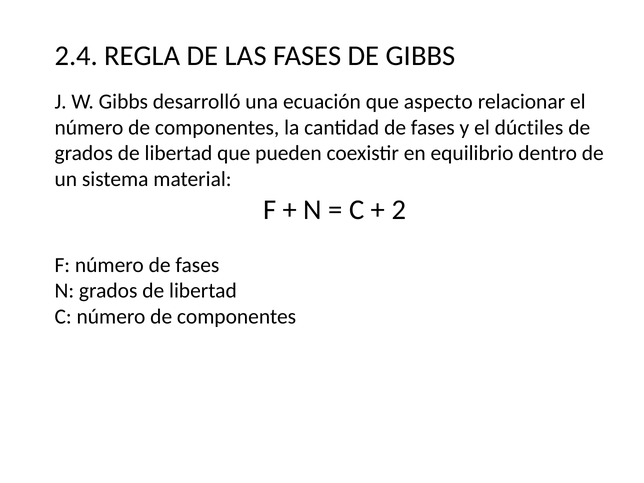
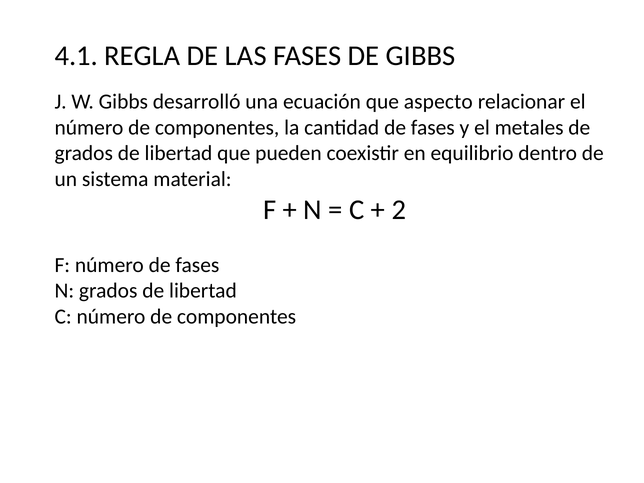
2.4: 2.4 -> 4.1
dúctiles: dúctiles -> metales
